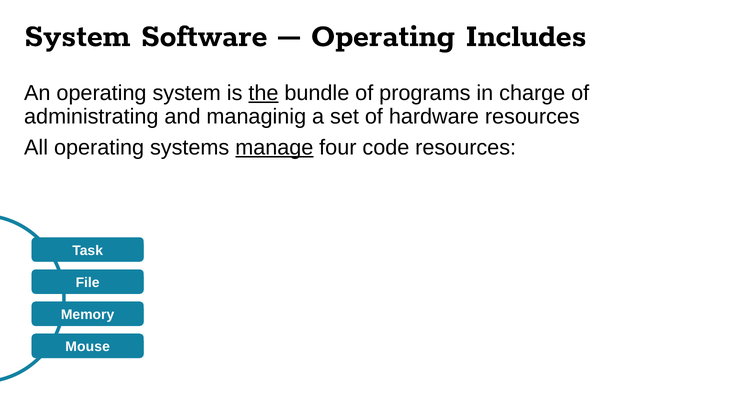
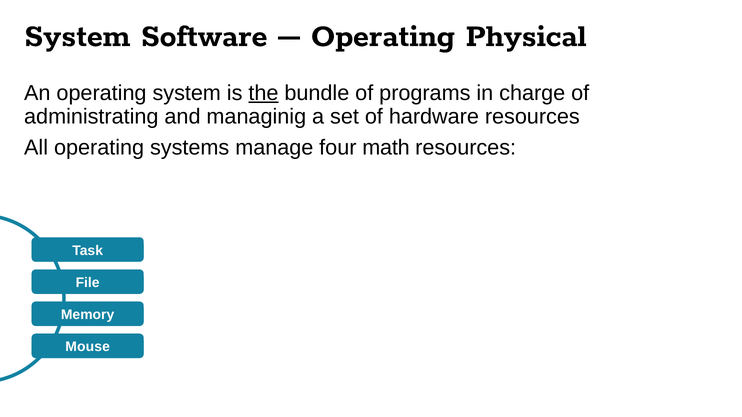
Includes: Includes -> Physical
manage underline: present -> none
code: code -> math
